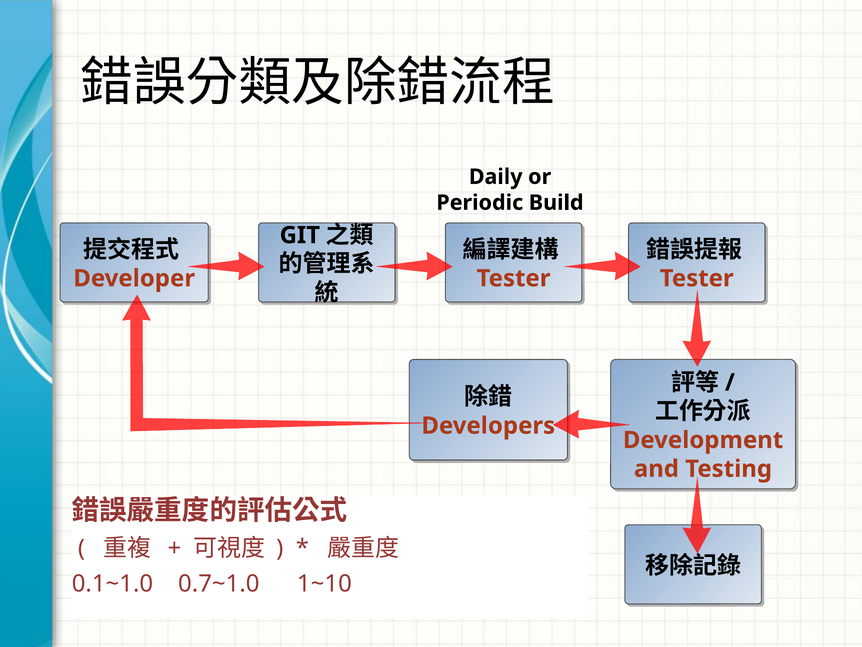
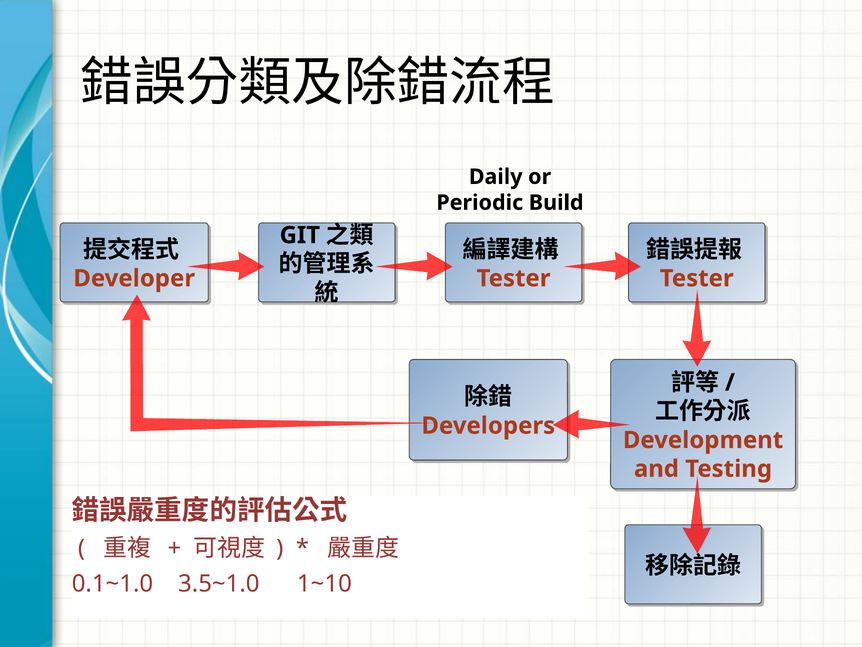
0.7~1.0: 0.7~1.0 -> 3.5~1.0
